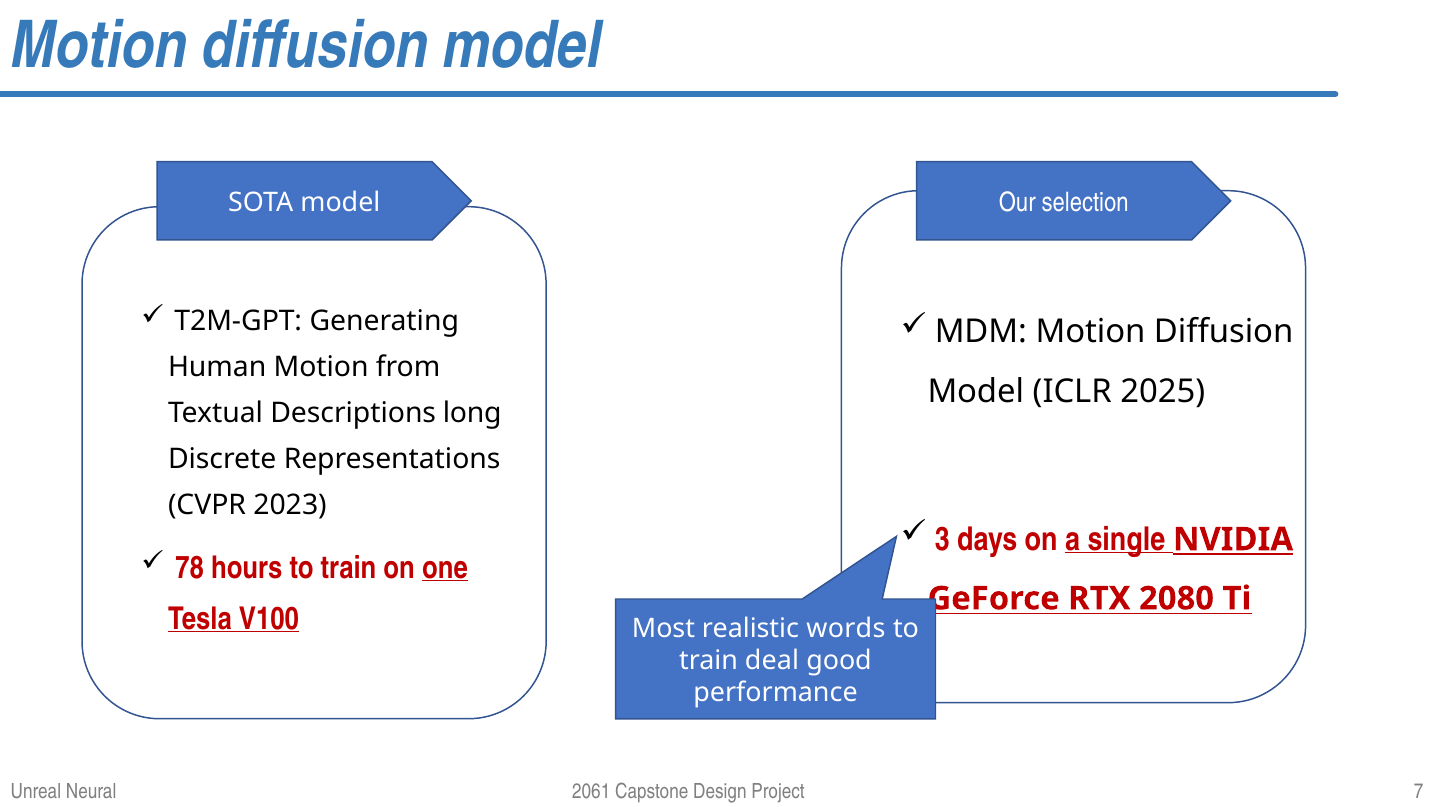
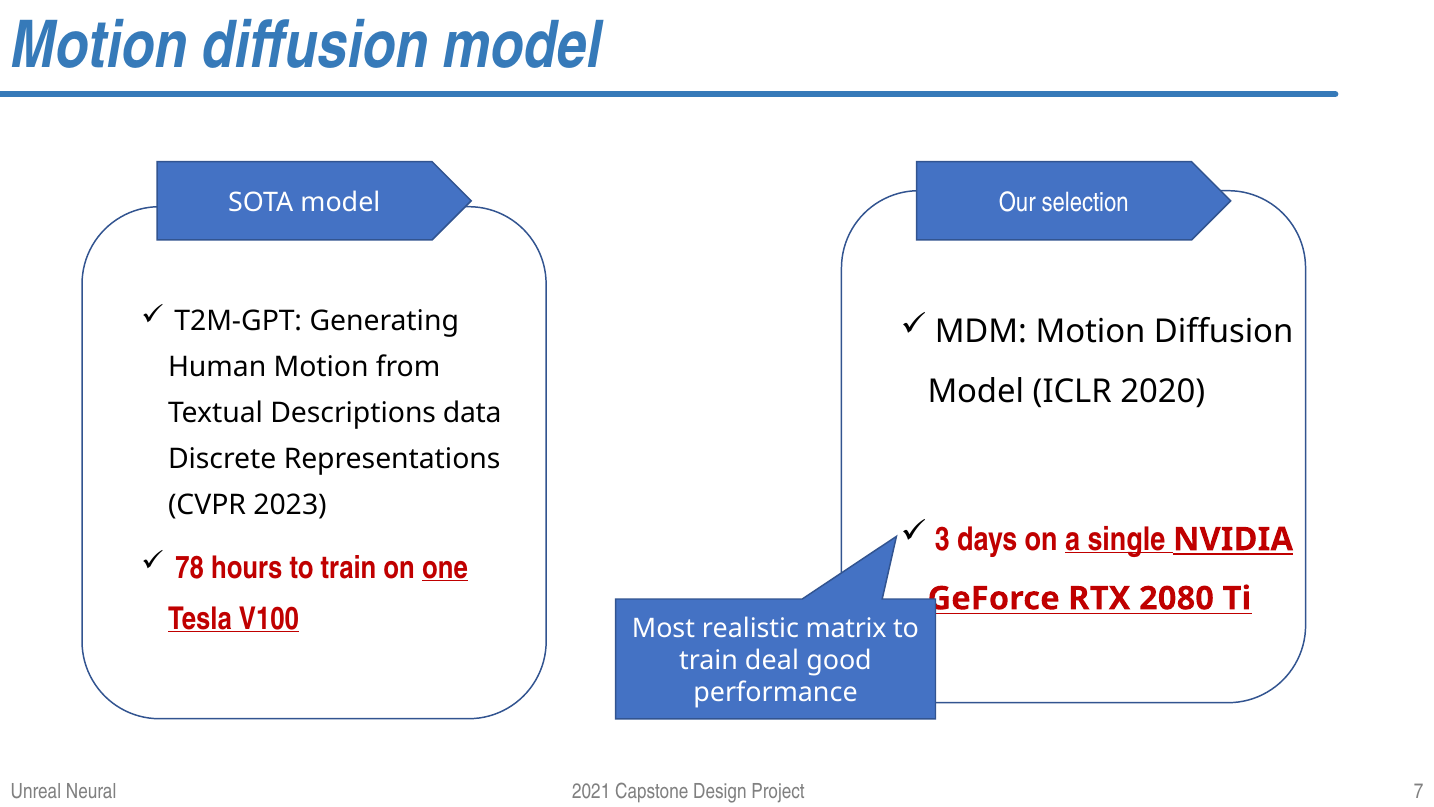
2025: 2025 -> 2020
long: long -> data
words: words -> matrix
2061: 2061 -> 2021
